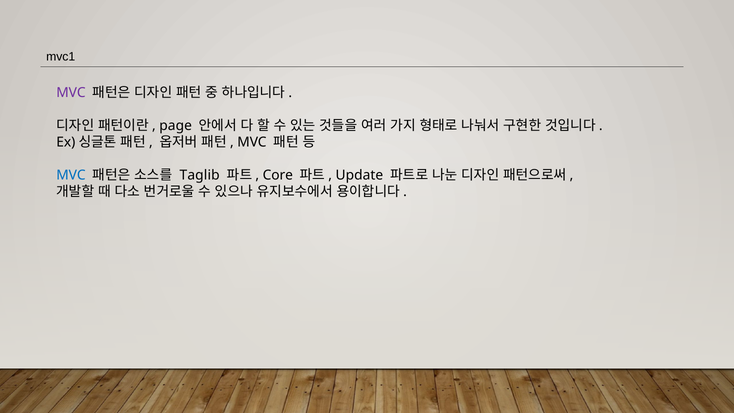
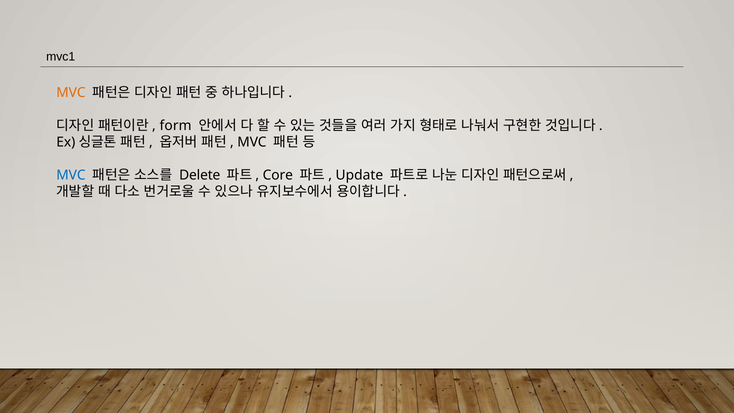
MVC at (71, 93) colour: purple -> orange
page: page -> form
Taglib: Taglib -> Delete
